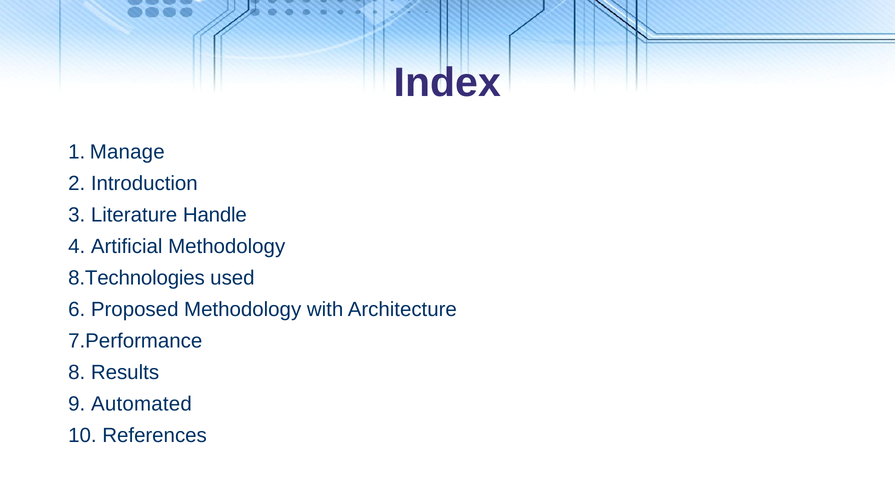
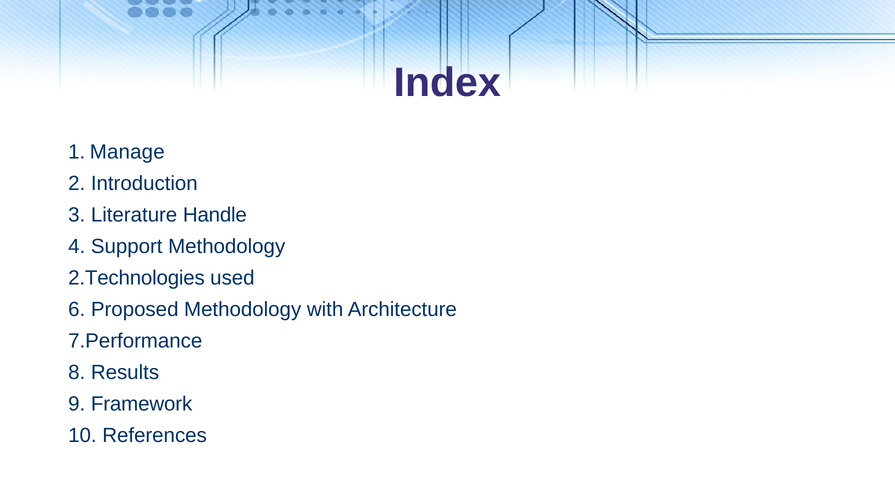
Artificial: Artificial -> Support
8.Technologies: 8.Technologies -> 2.Technologies
Automated: Automated -> Framework
